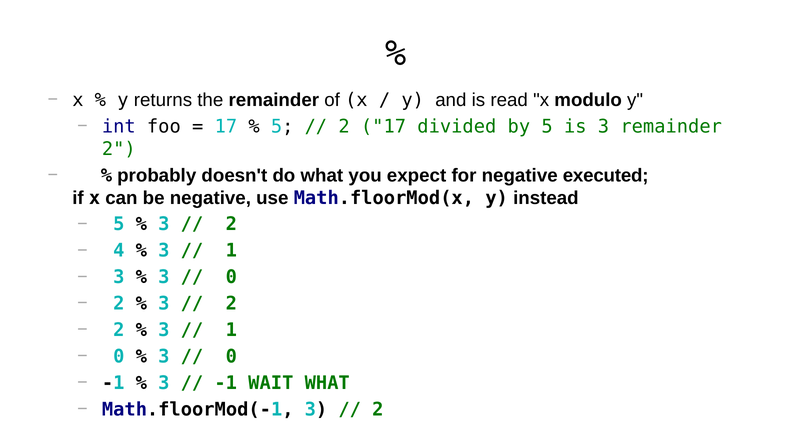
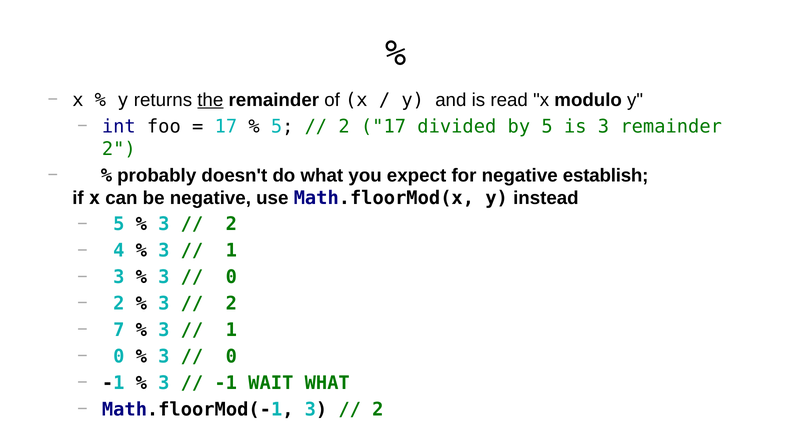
the underline: none -> present
executed: executed -> establish
2 at (119, 330): 2 -> 7
